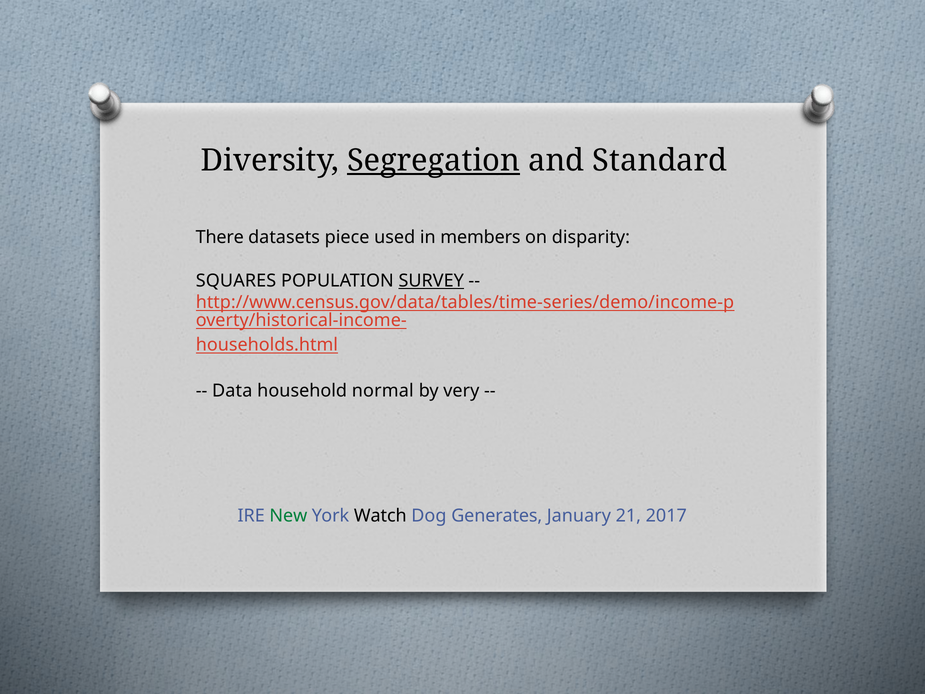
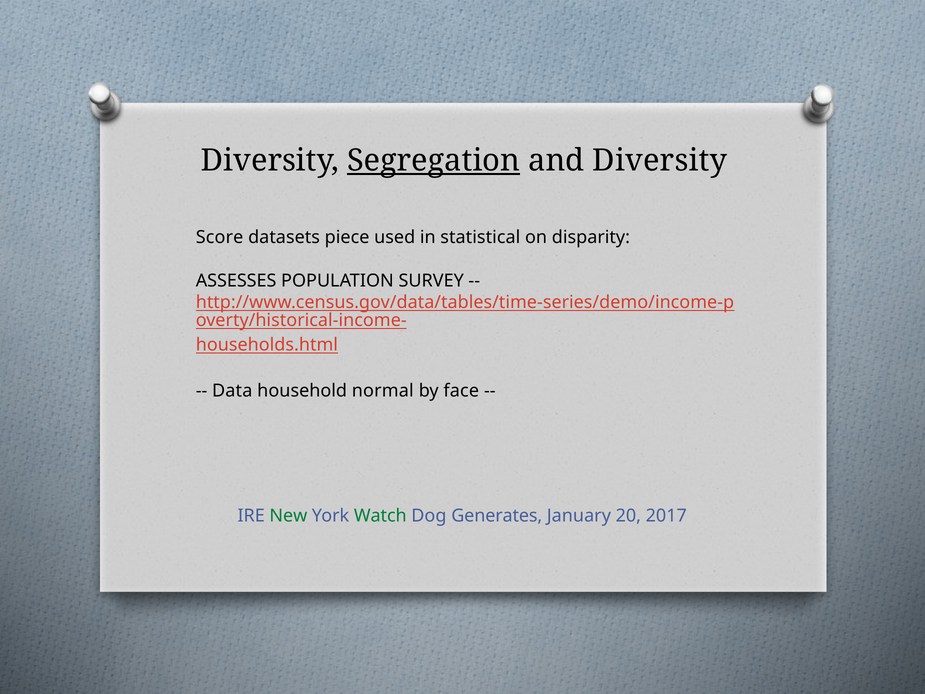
and Standard: Standard -> Diversity
There: There -> Score
members: members -> statistical
SQUARES: SQUARES -> ASSESSES
SURVEY underline: present -> none
very: very -> face
Watch colour: black -> green
21: 21 -> 20
